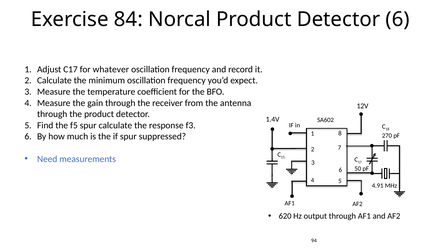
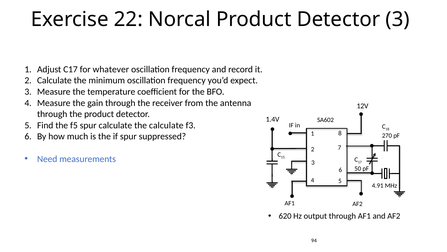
84: 84 -> 22
Detector 6: 6 -> 3
the response: response -> calculate
